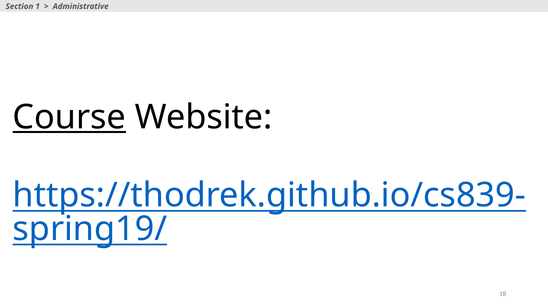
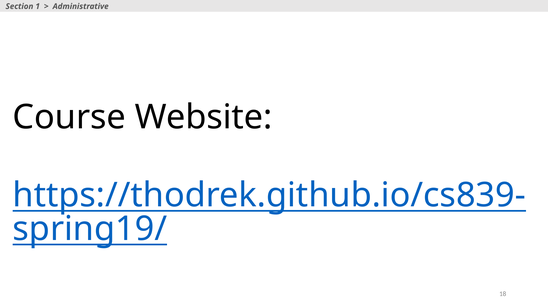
Course underline: present -> none
